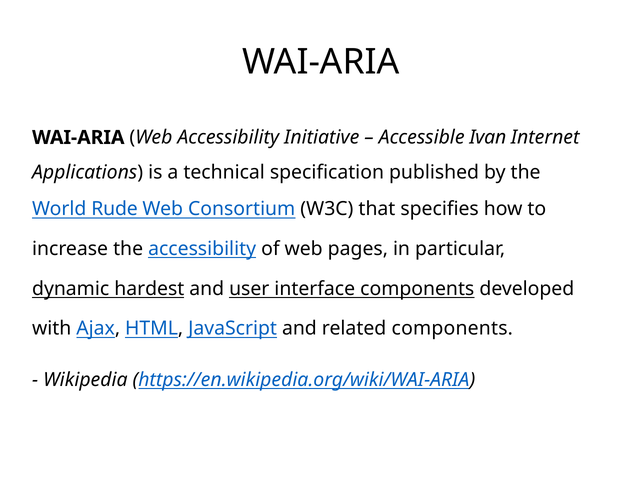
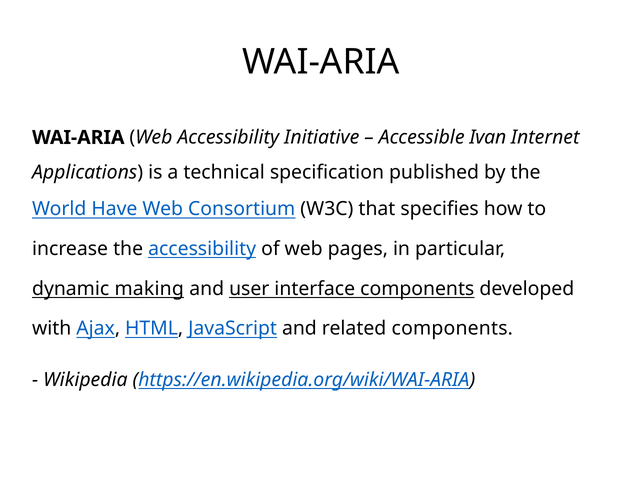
Rude: Rude -> Have
hardest: hardest -> making
